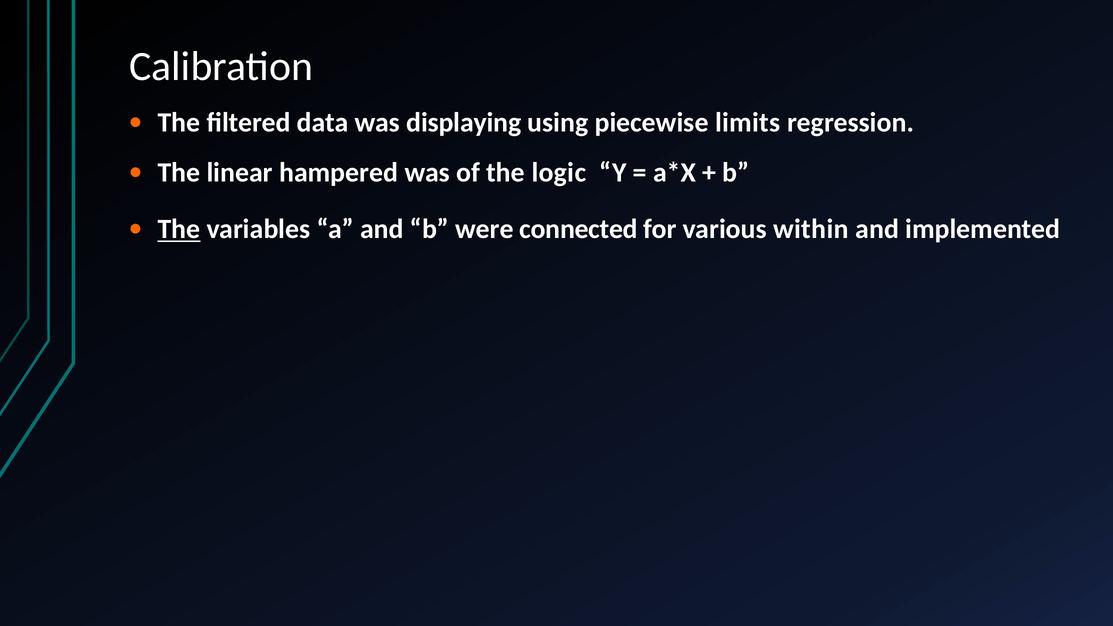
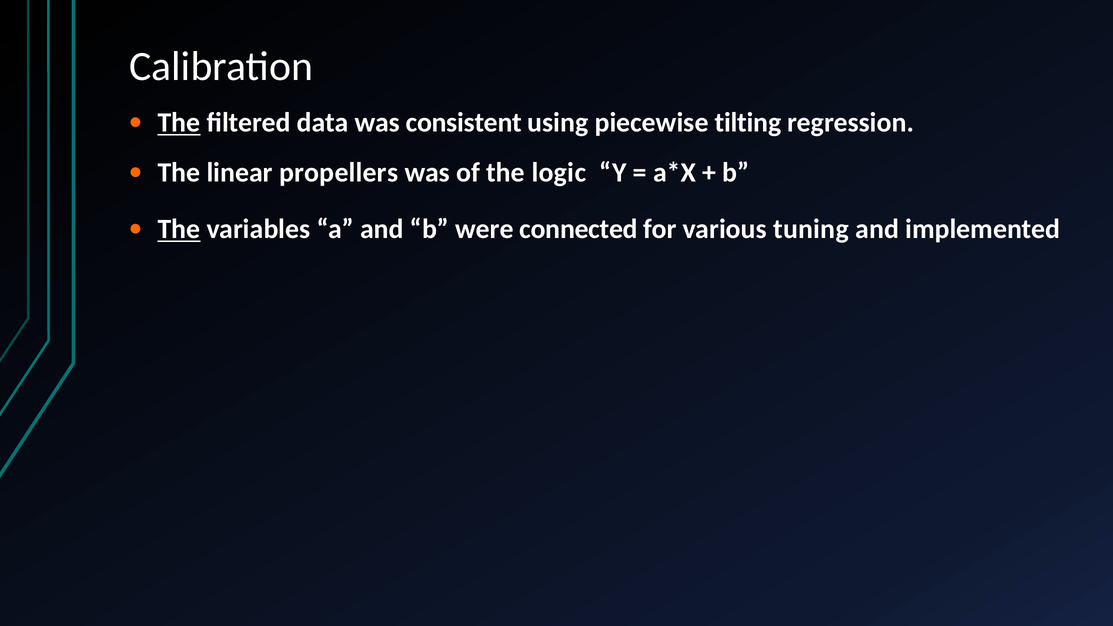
The at (179, 123) underline: none -> present
displaying: displaying -> consistent
limits: limits -> tilting
hampered: hampered -> propellers
within: within -> tuning
